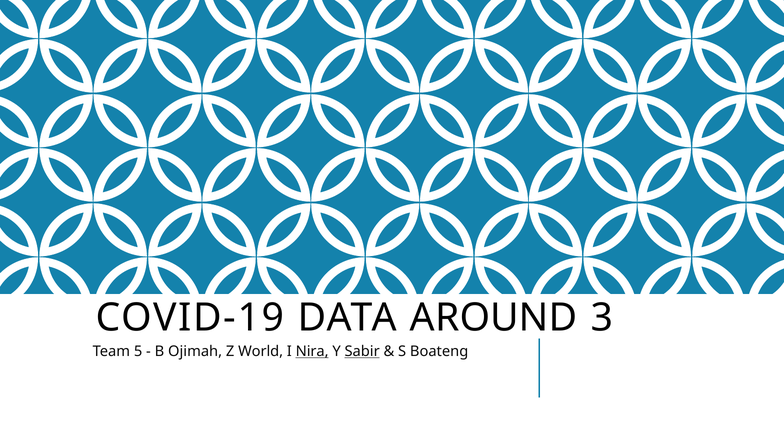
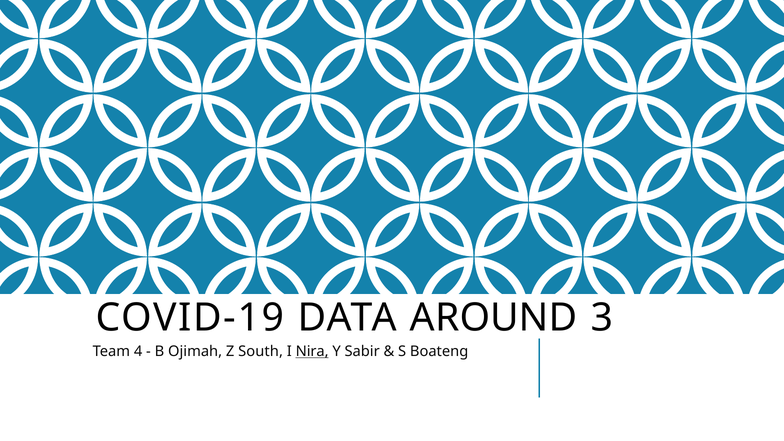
5: 5 -> 4
World: World -> South
Sabir underline: present -> none
